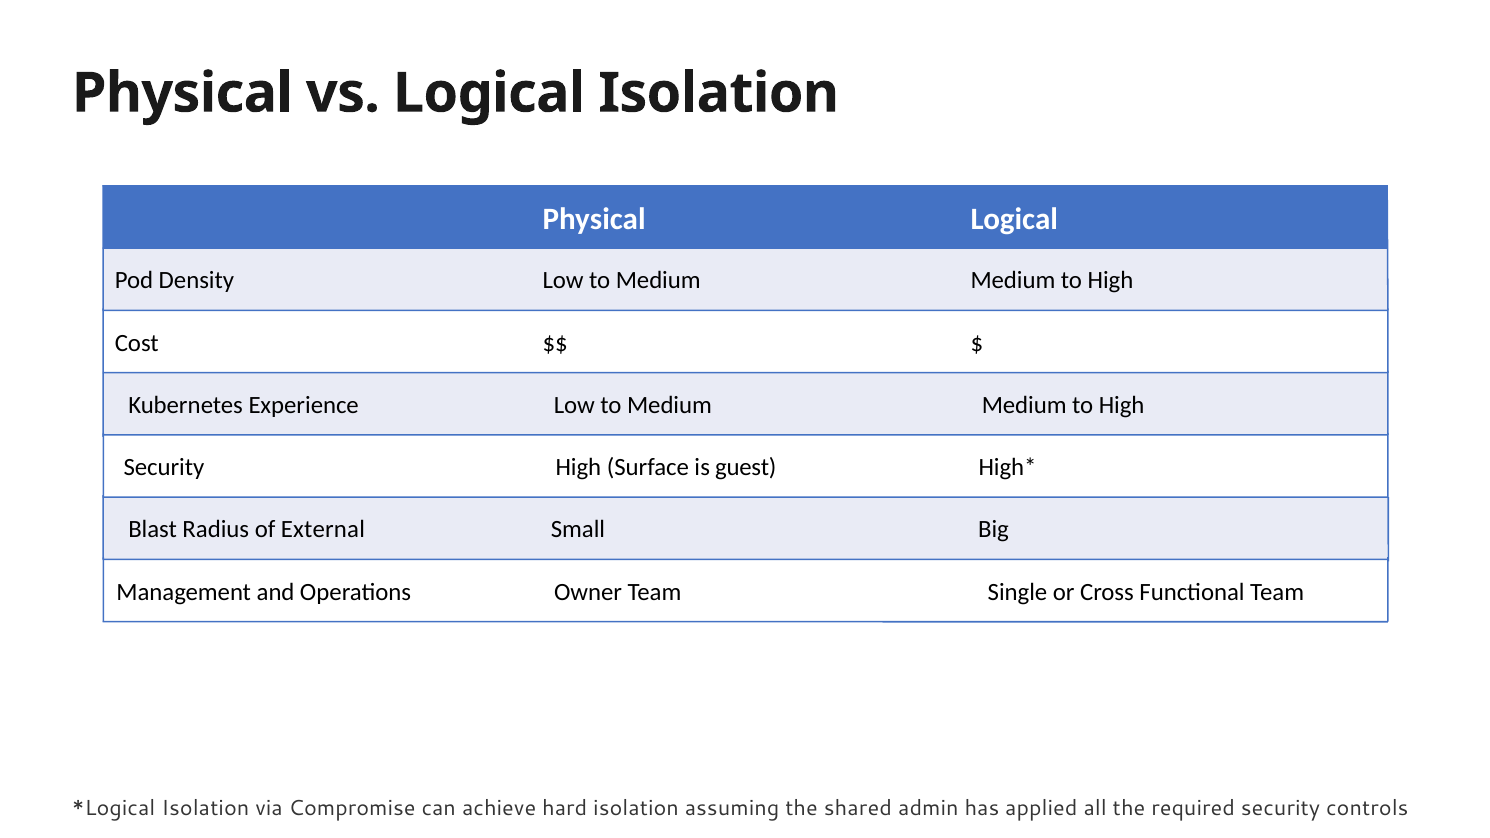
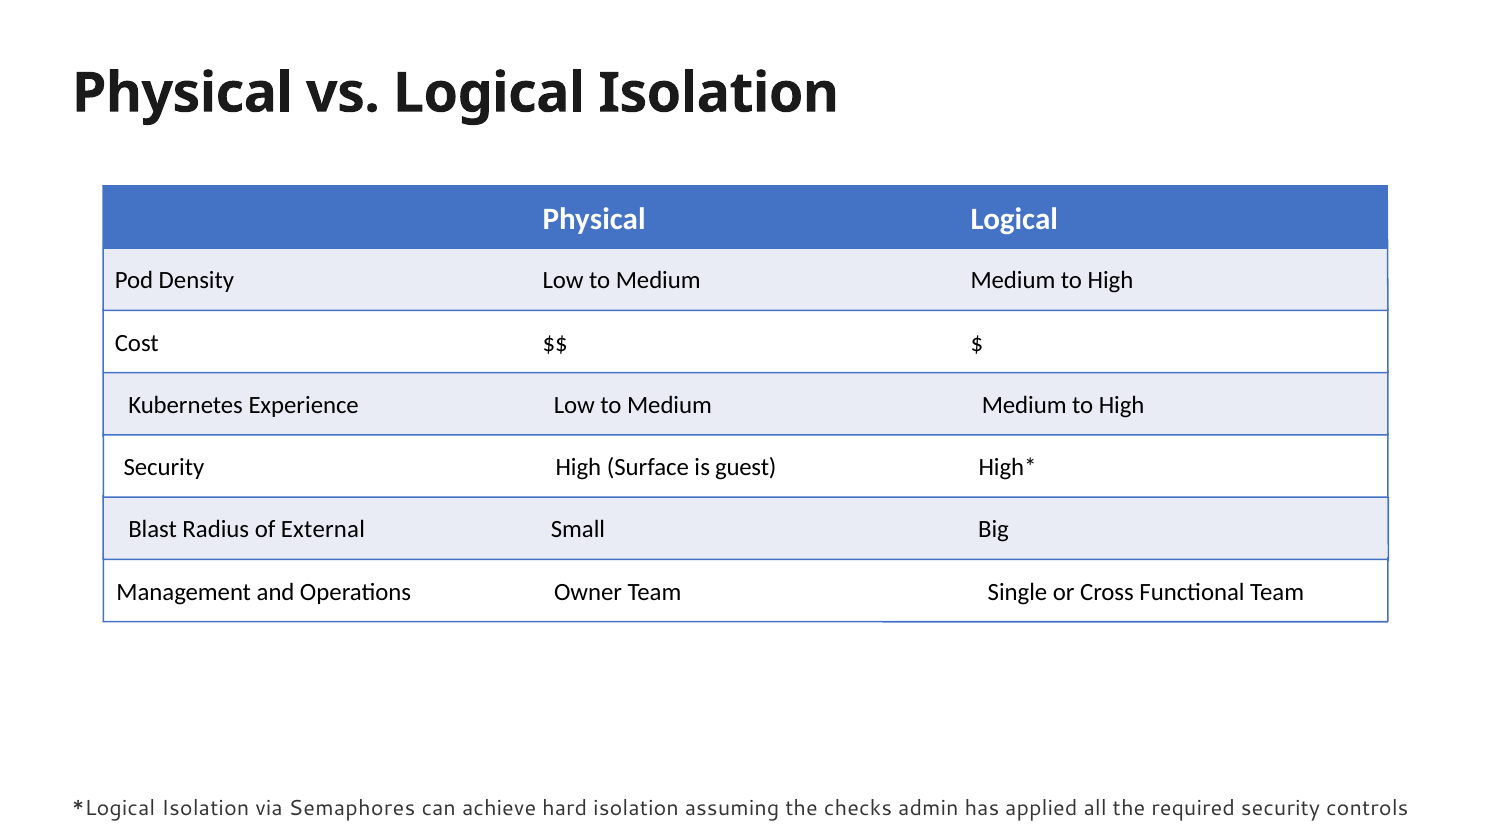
Compromise: Compromise -> Semaphores
shared: shared -> checks
